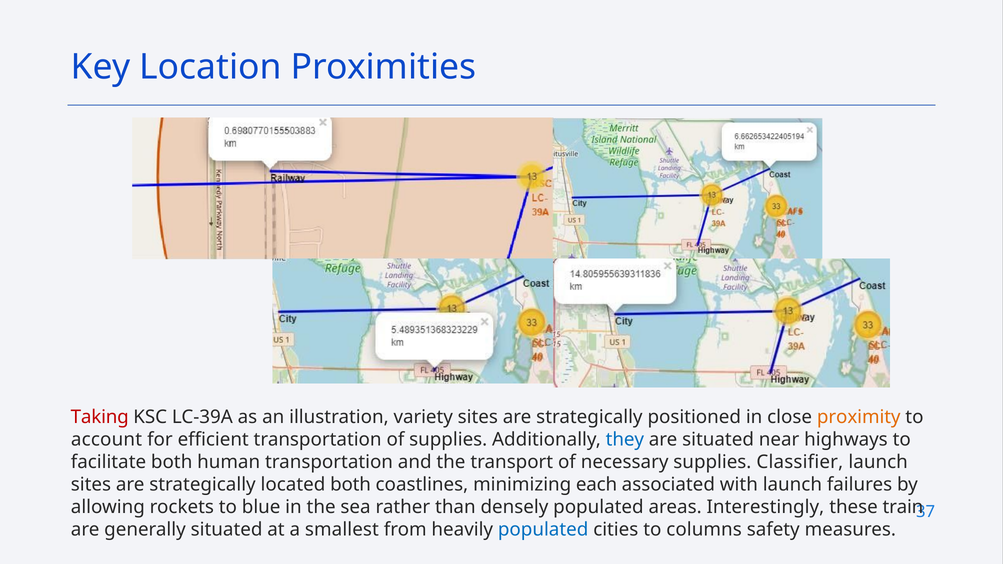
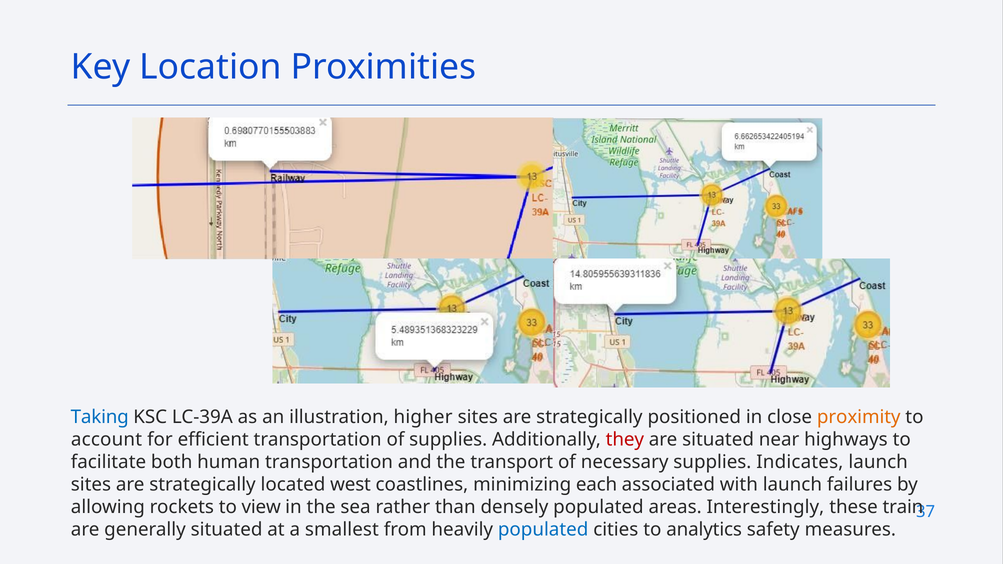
Taking colour: red -> blue
variety: variety -> higher
they colour: blue -> red
Classifier: Classifier -> Indicates
located both: both -> west
blue: blue -> view
columns: columns -> analytics
